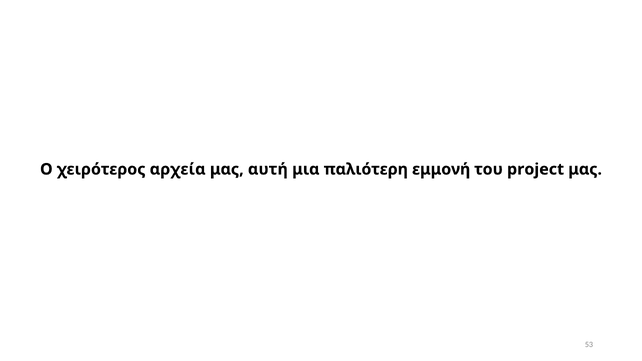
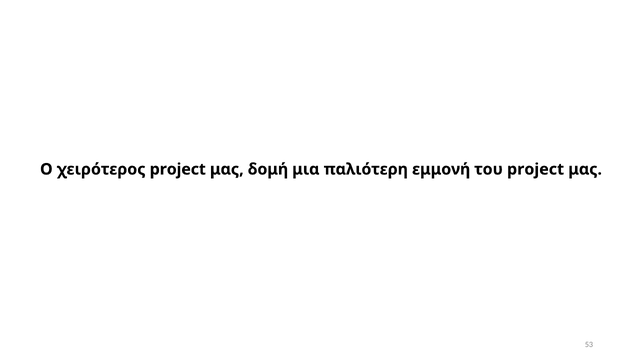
χειρότερος αρχεία: αρχεία -> project
αυτή: αυτή -> δομή
